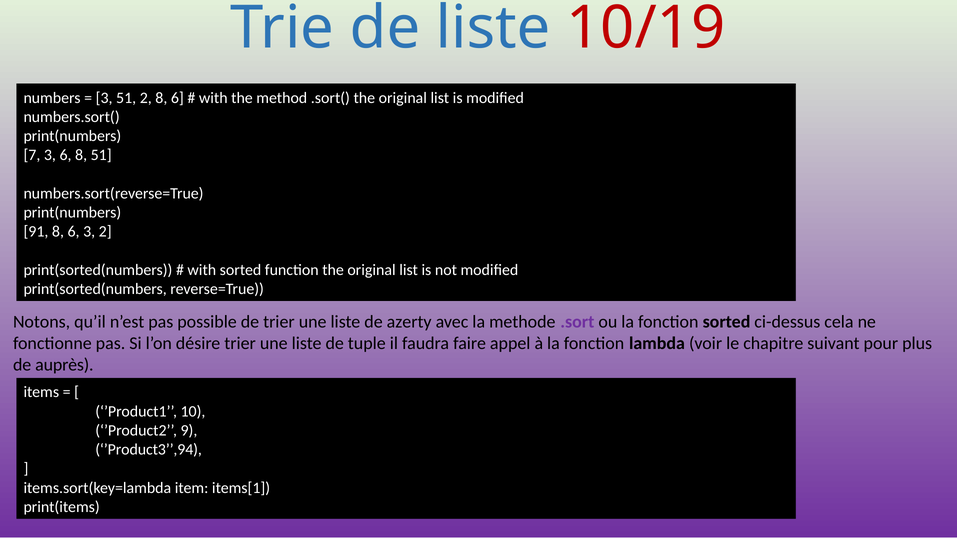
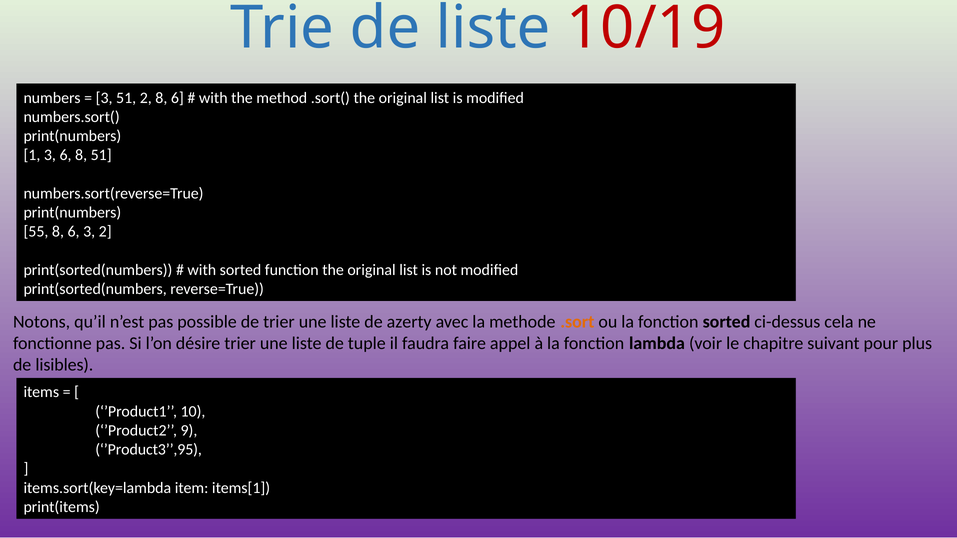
7: 7 -> 1
91: 91 -> 55
.sort colour: purple -> orange
auprès: auprès -> lisibles
’Product3’’,94: ’Product3’’,94 -> ’Product3’’,95
